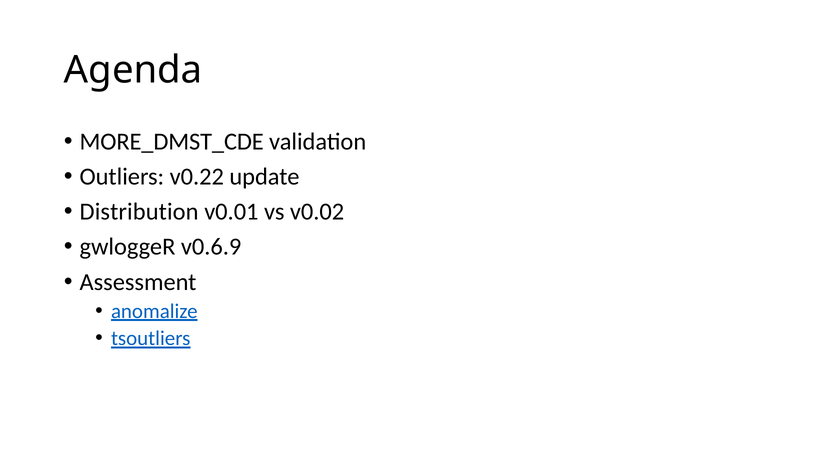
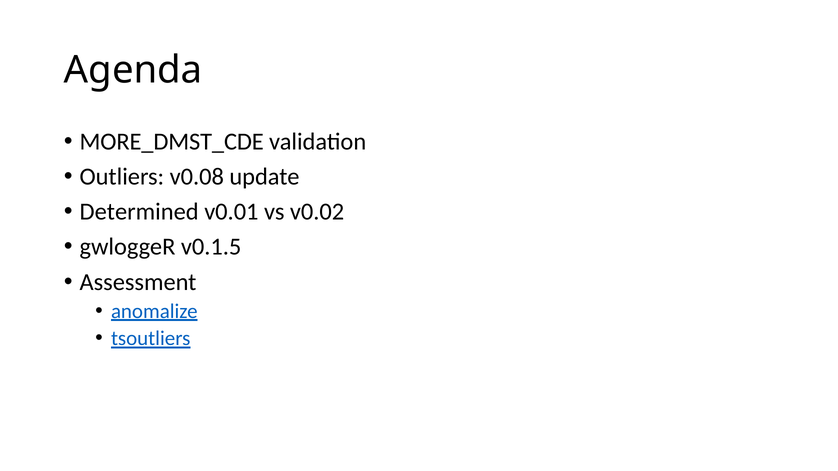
v0.22: v0.22 -> v0.08
Distribution: Distribution -> Determined
v0.6.9: v0.6.9 -> v0.1.5
